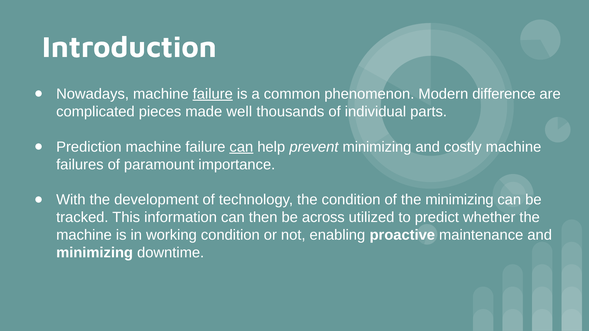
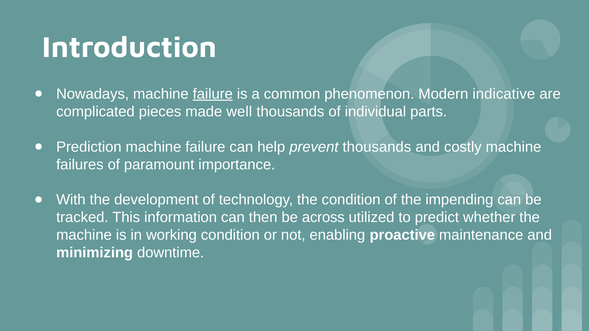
difference: difference -> indicative
can at (241, 147) underline: present -> none
prevent minimizing: minimizing -> thousands
the minimizing: minimizing -> impending
